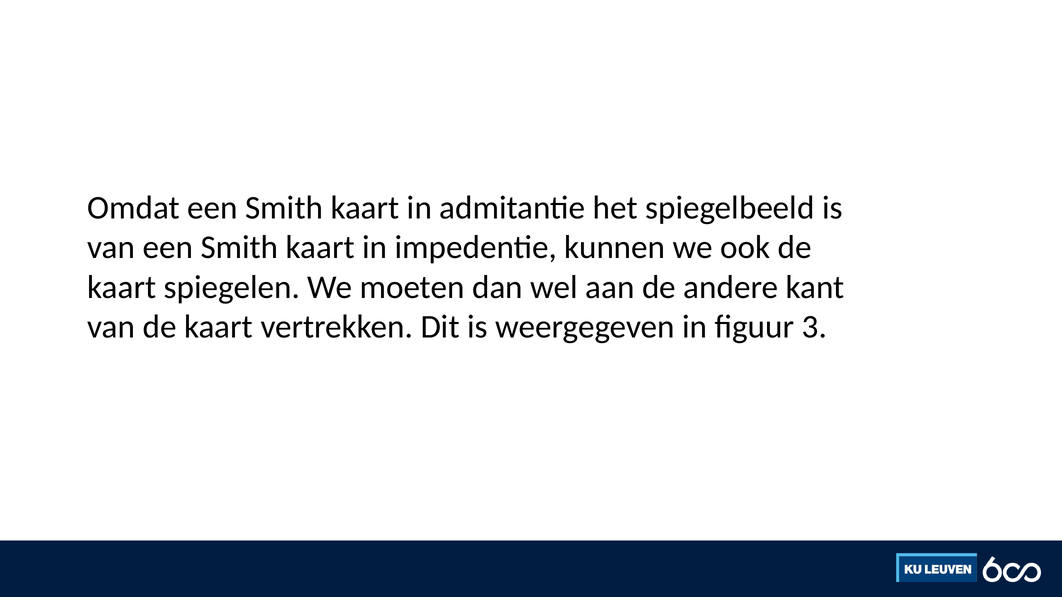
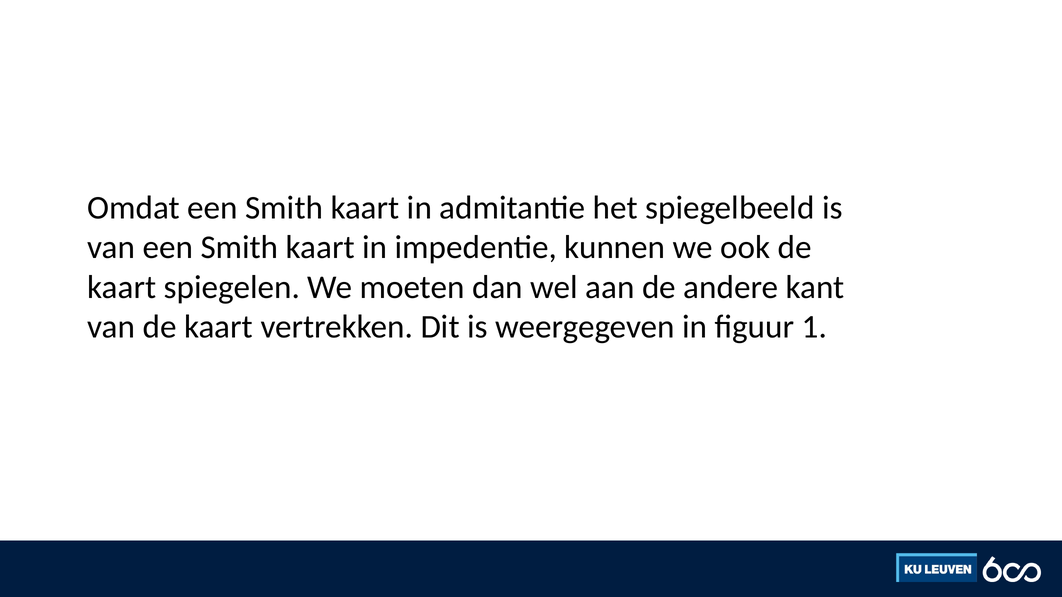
3: 3 -> 1
